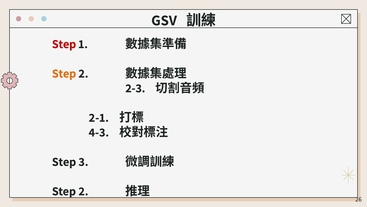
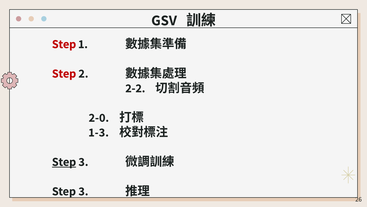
Step at (64, 73) colour: orange -> red
2-3: 2-3 -> 2-2
2-1: 2-1 -> 2-0
4-3: 4-3 -> 1-3
Step at (64, 161) underline: none -> present
2 at (83, 191): 2 -> 3
